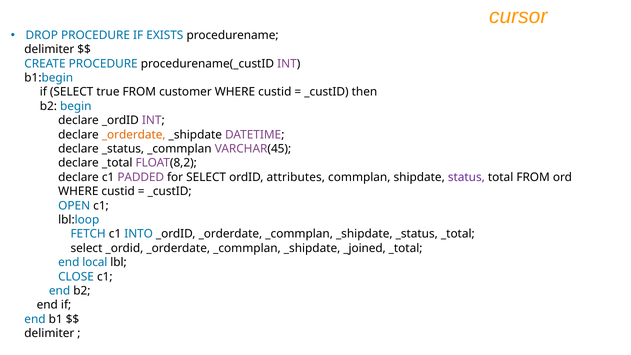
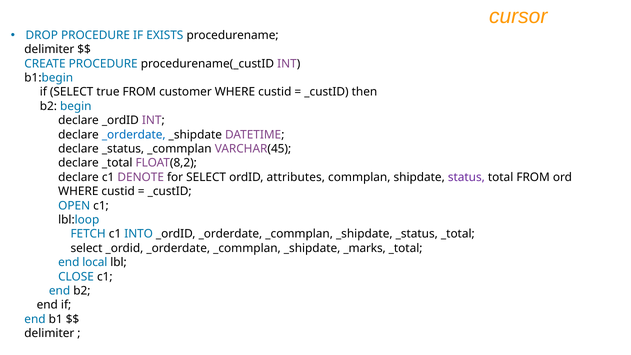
_orderdate at (134, 135) colour: orange -> blue
PADDED: PADDED -> DENOTE
_joined: _joined -> _marks
